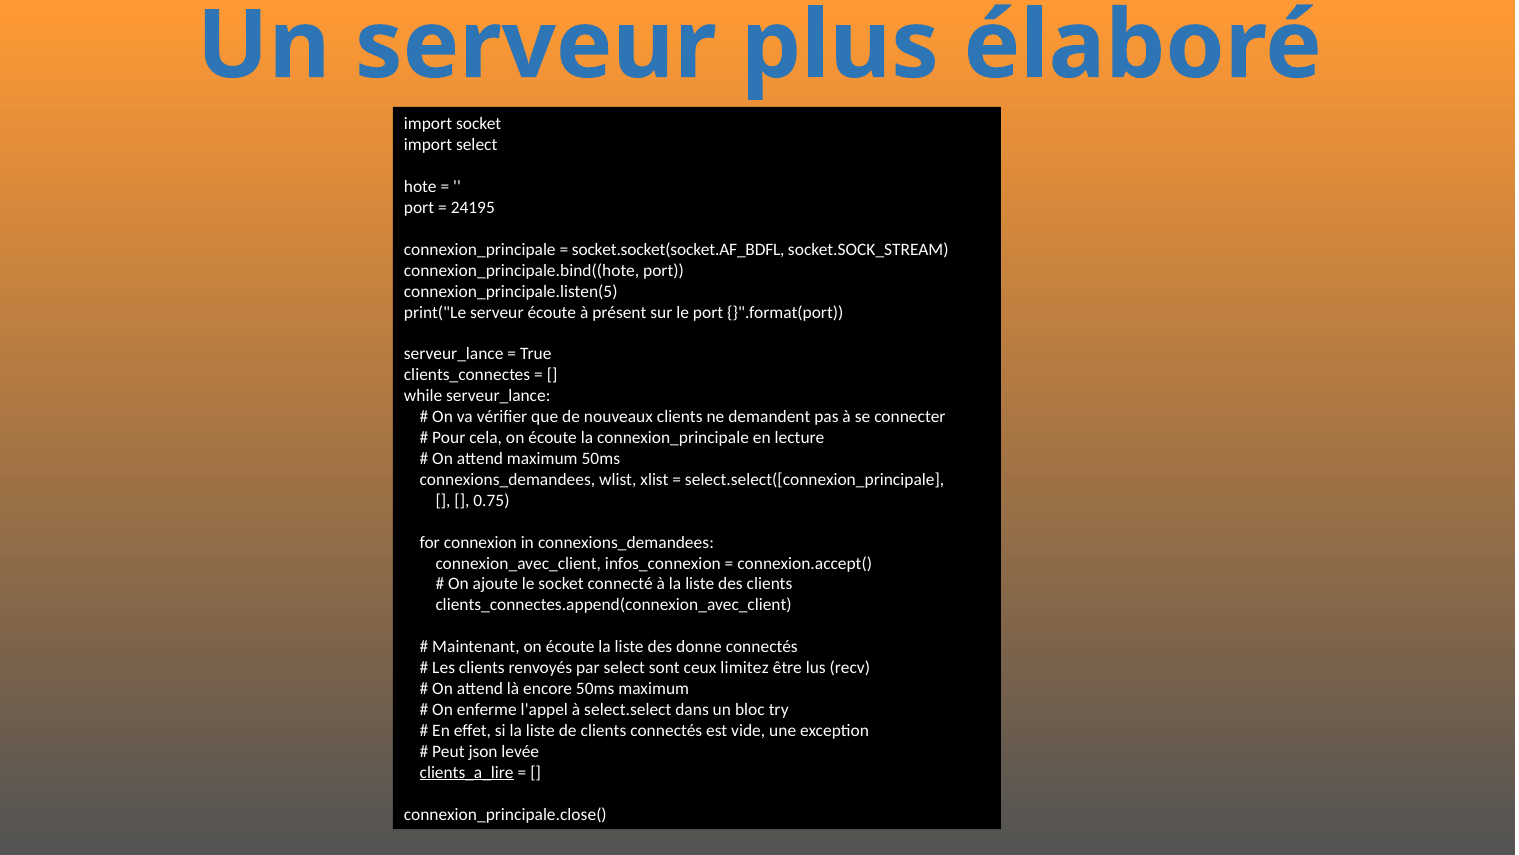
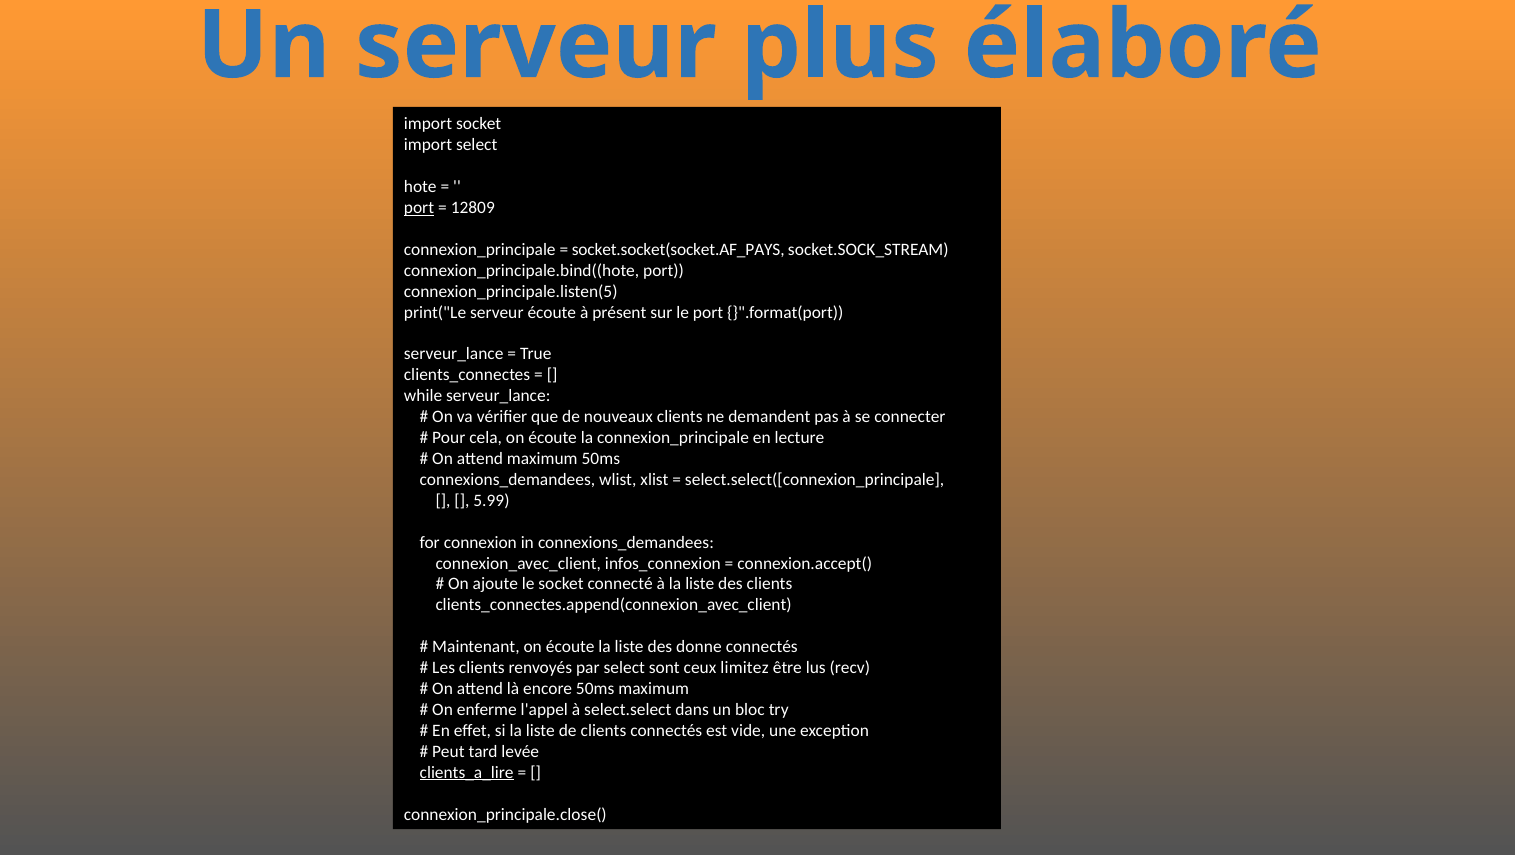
port at (419, 208) underline: none -> present
24195: 24195 -> 12809
socket.socket(socket.AF_BDFL: socket.socket(socket.AF_BDFL -> socket.socket(socket.AF_PAYS
0.75: 0.75 -> 5.99
json: json -> tard
